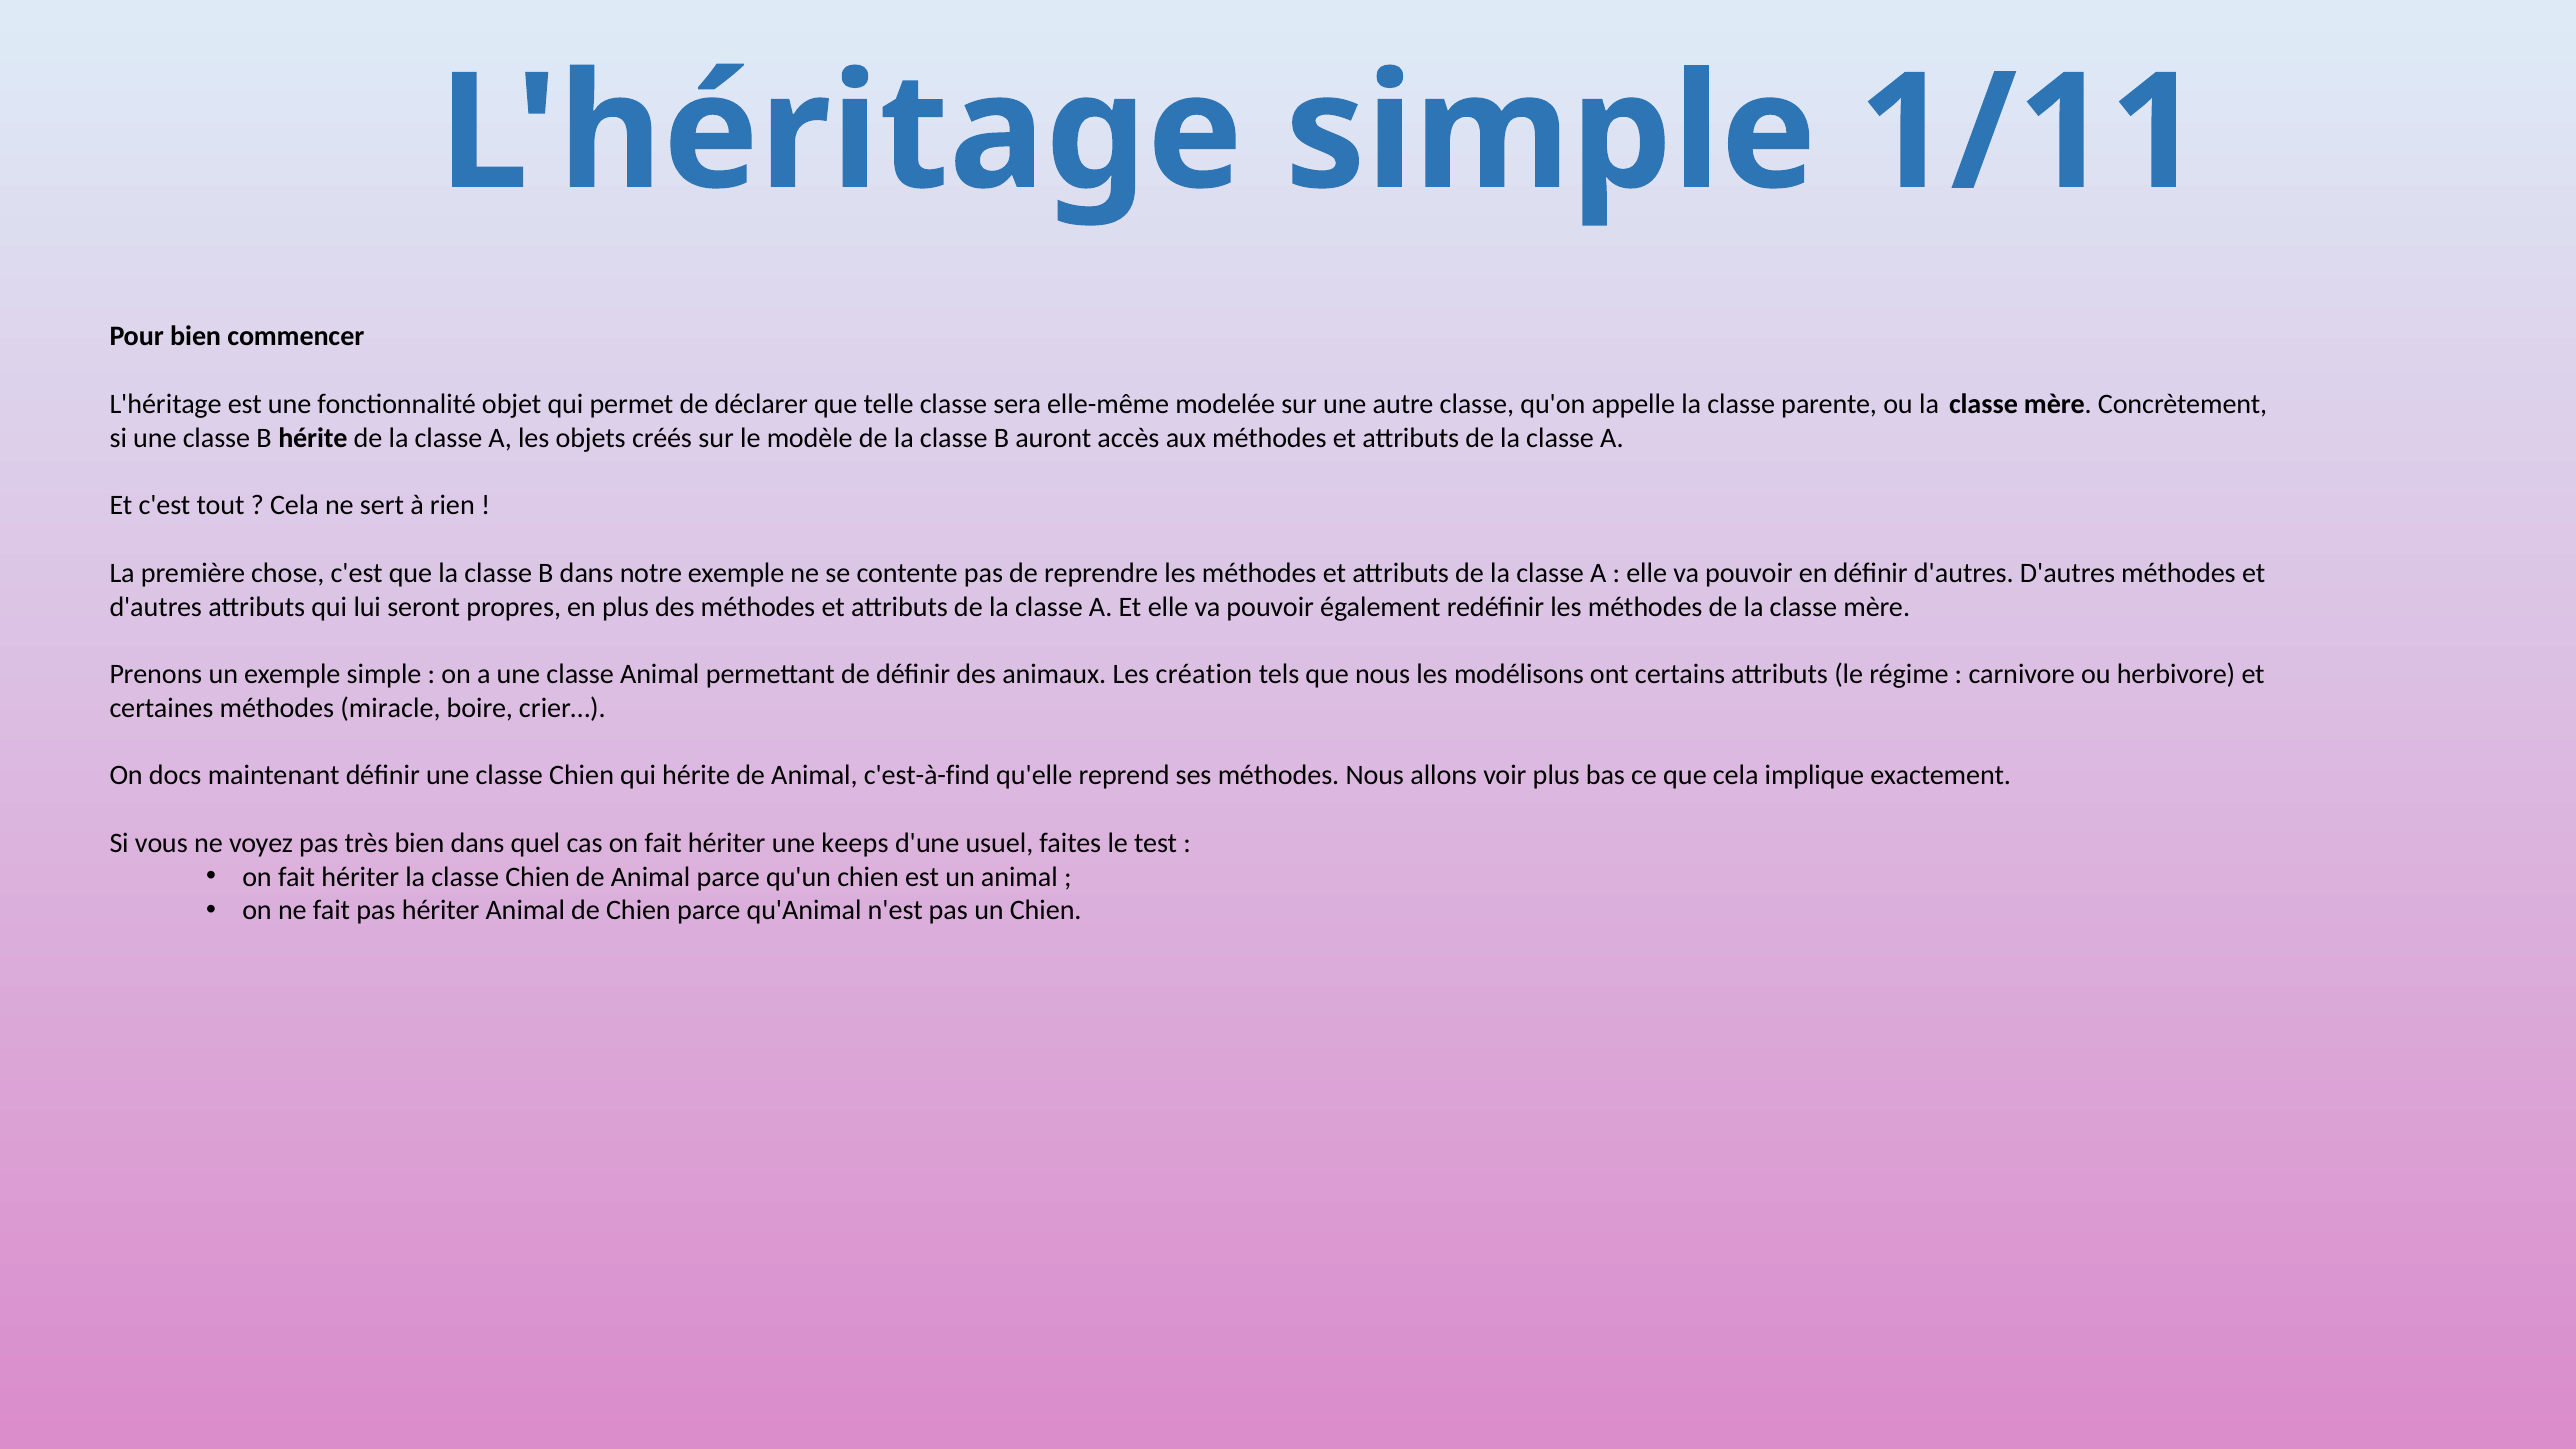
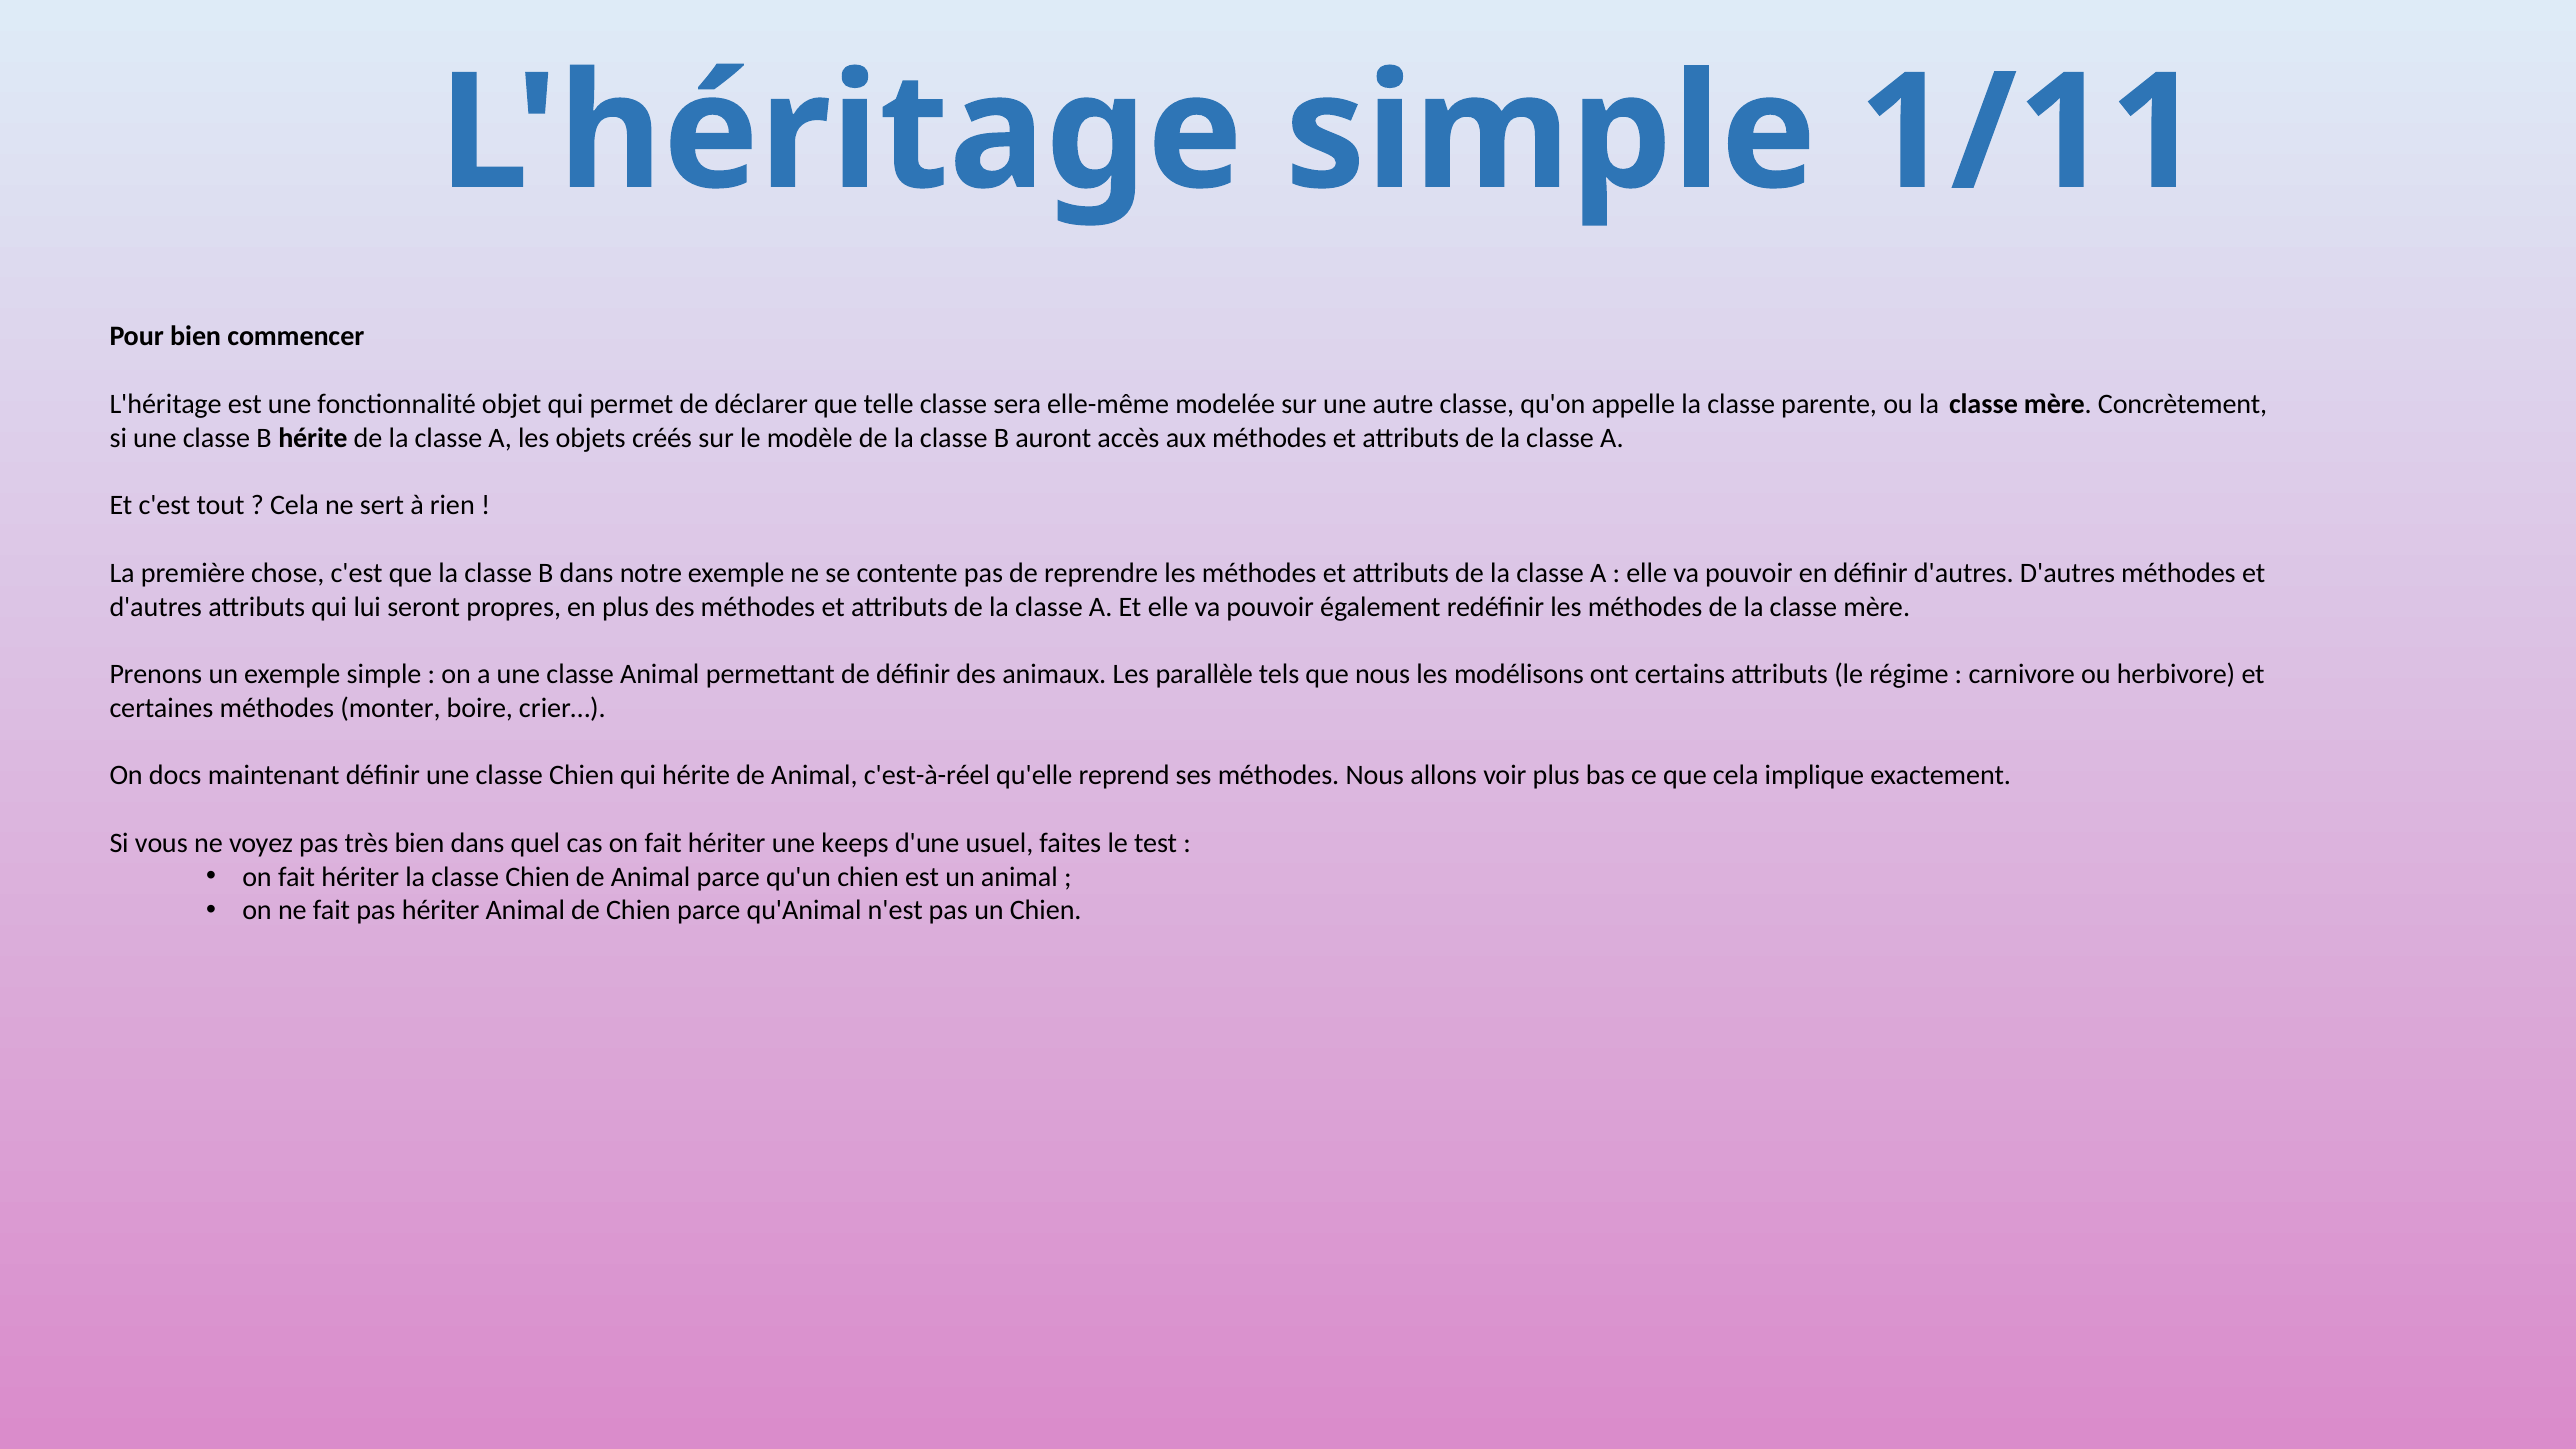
création: création -> parallèle
miracle: miracle -> monter
c'est-à-find: c'est-à-find -> c'est-à-réel
